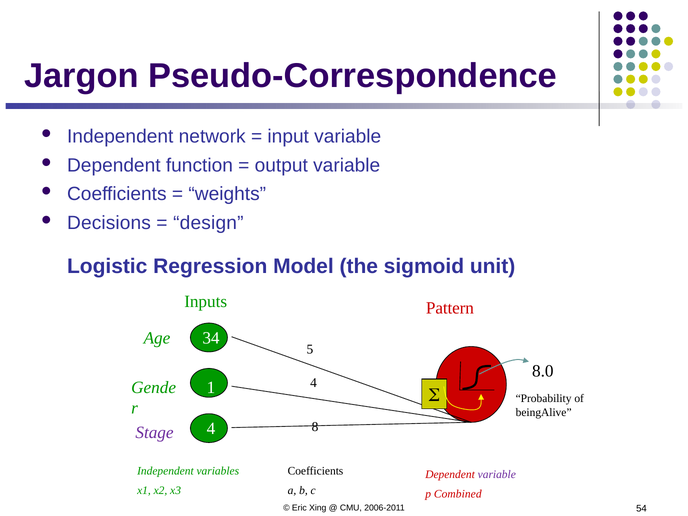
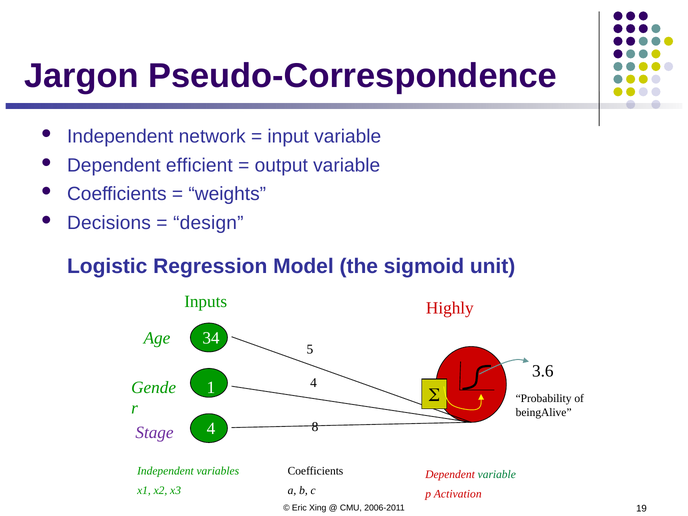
function: function -> efficient
Pattern: Pattern -> Highly
8.0: 8.0 -> 3.6
variable at (497, 474) colour: purple -> green
Combined: Combined -> Activation
54: 54 -> 19
